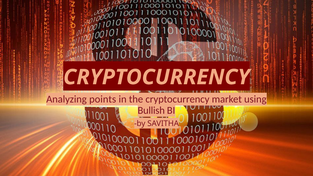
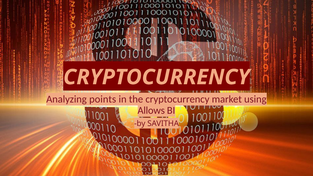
Bullish: Bullish -> Allows
